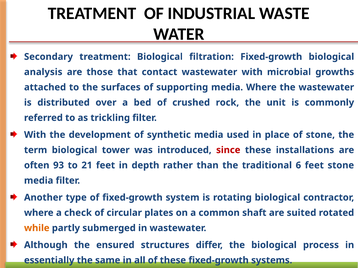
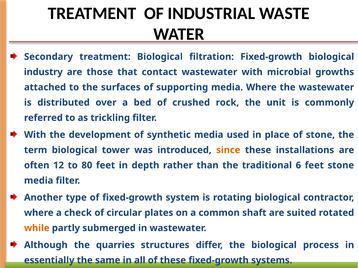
analysis: analysis -> industry
since colour: red -> orange
93: 93 -> 12
21: 21 -> 80
ensured: ensured -> quarries
